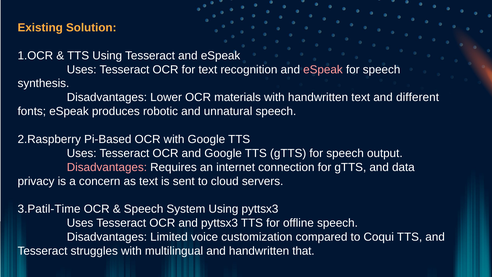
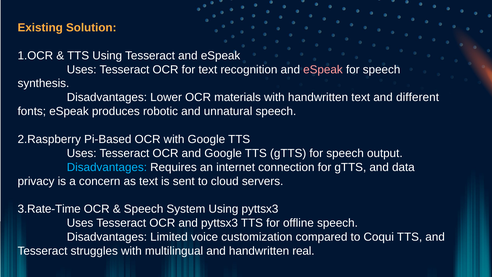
Disadvantages at (107, 167) colour: pink -> light blue
3.Patil-Time: 3.Patil-Time -> 3.Rate-Time
that: that -> real
